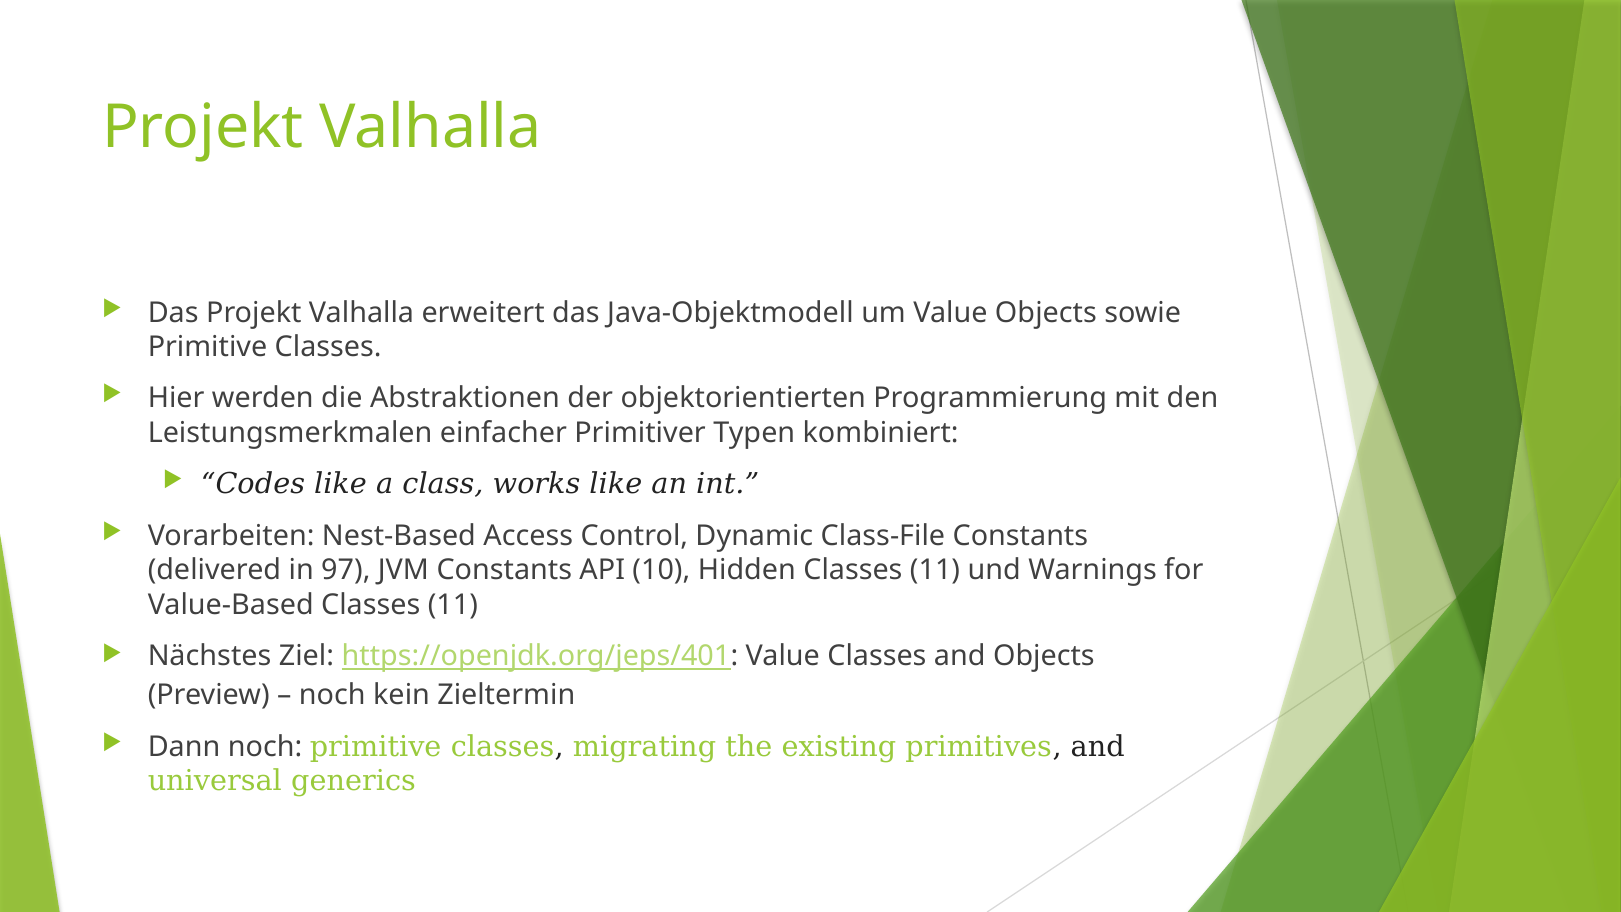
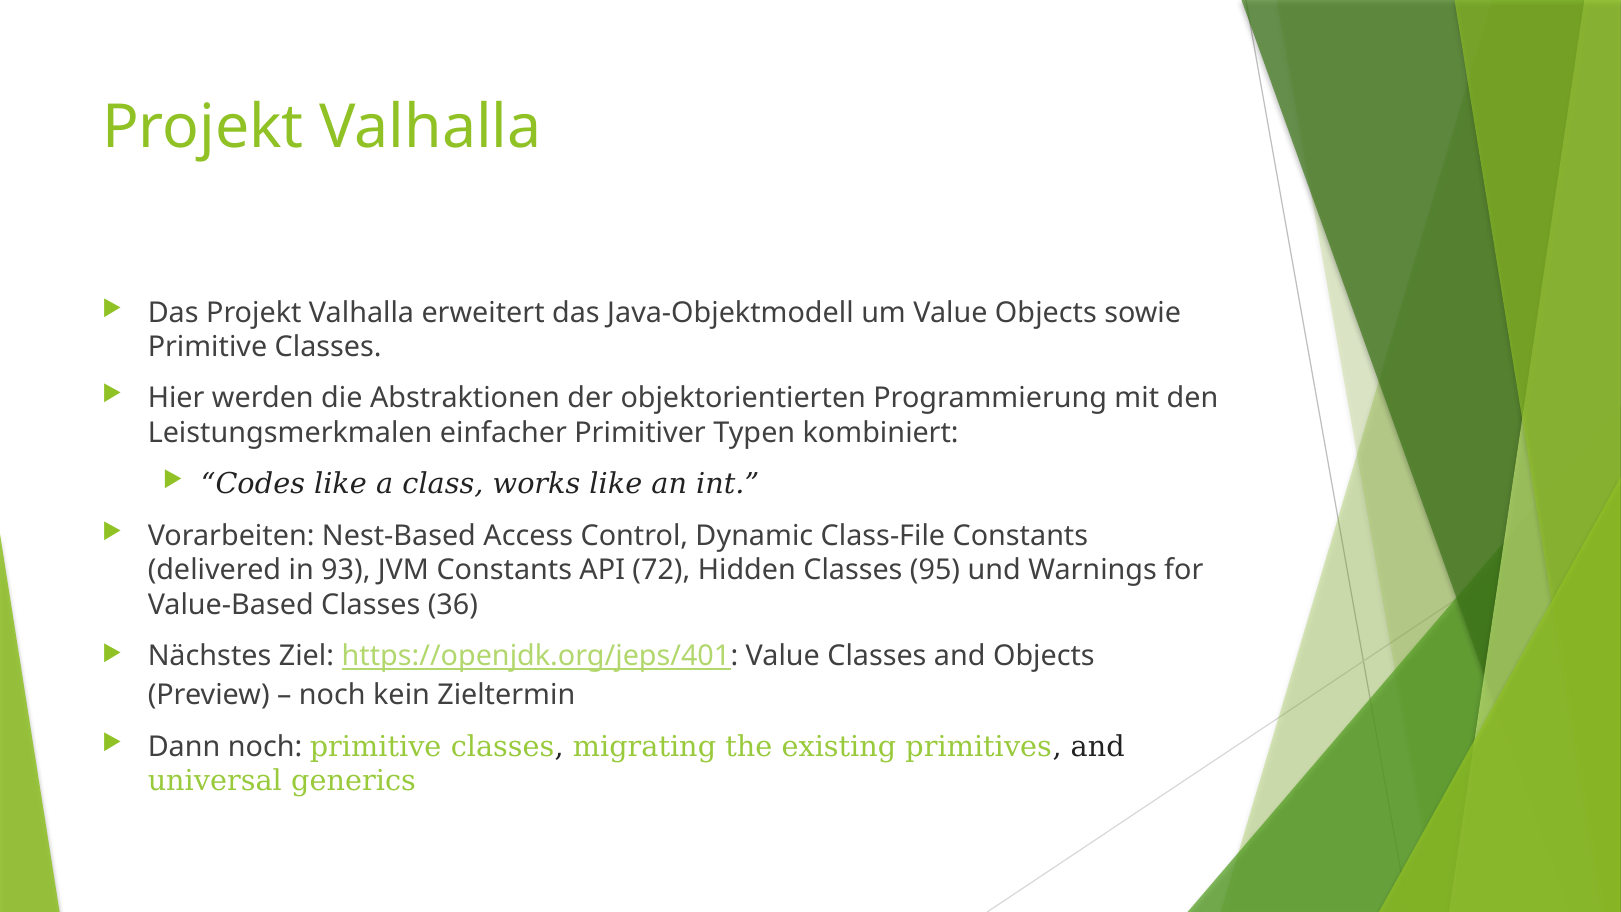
97: 97 -> 93
10: 10 -> 72
Hidden Classes 11: 11 -> 95
Value-Based Classes 11: 11 -> 36
